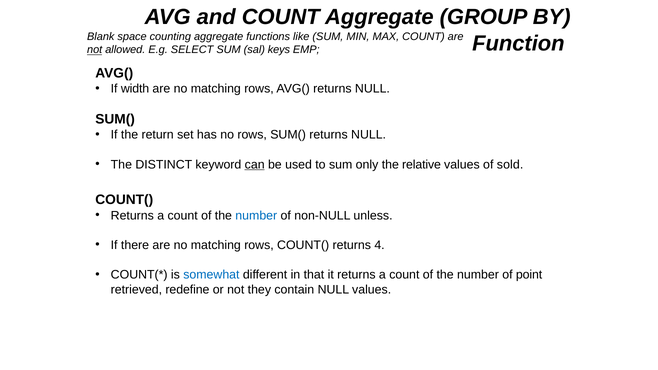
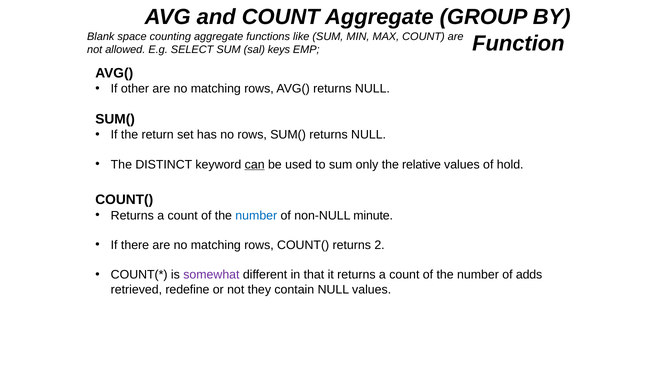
not at (95, 50) underline: present -> none
width: width -> other
sold: sold -> hold
unless: unless -> minute
4: 4 -> 2
somewhat colour: blue -> purple
point: point -> adds
